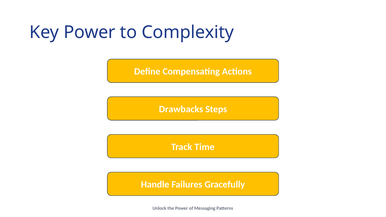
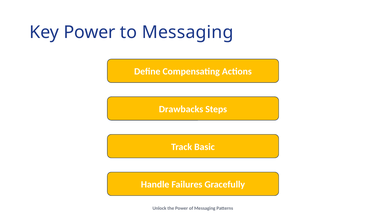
to Complexity: Complexity -> Messaging
Time: Time -> Basic
